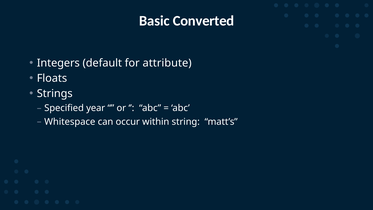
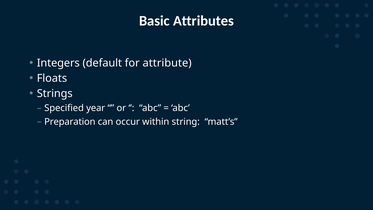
Converted: Converted -> Attributes
Whitespace: Whitespace -> Preparation
